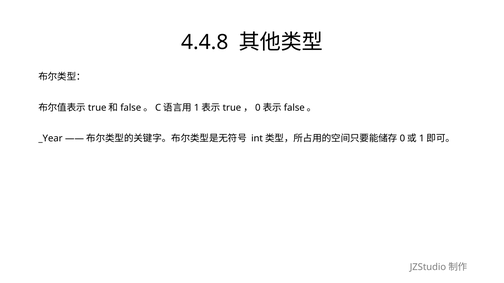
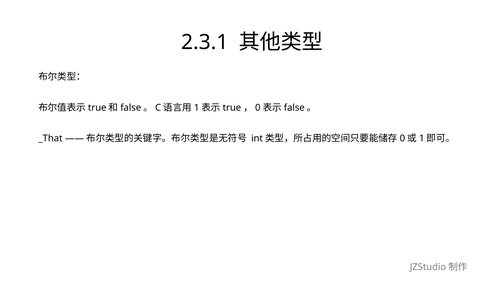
4.4.8: 4.4.8 -> 2.3.1
_Year: _Year -> _That
